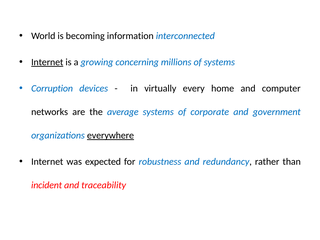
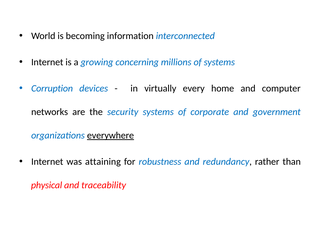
Internet at (47, 62) underline: present -> none
average: average -> security
expected: expected -> attaining
incident: incident -> physical
